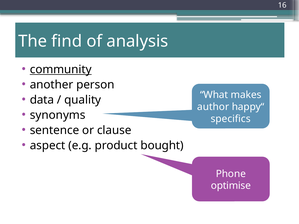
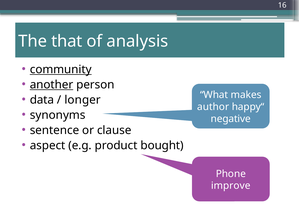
find: find -> that
another underline: none -> present
quality: quality -> longer
specifics: specifics -> negative
optimise: optimise -> improve
